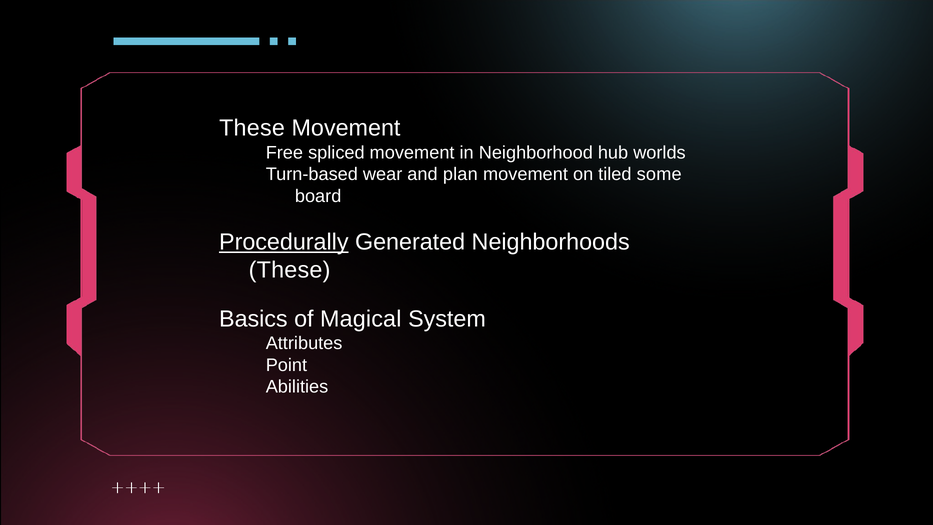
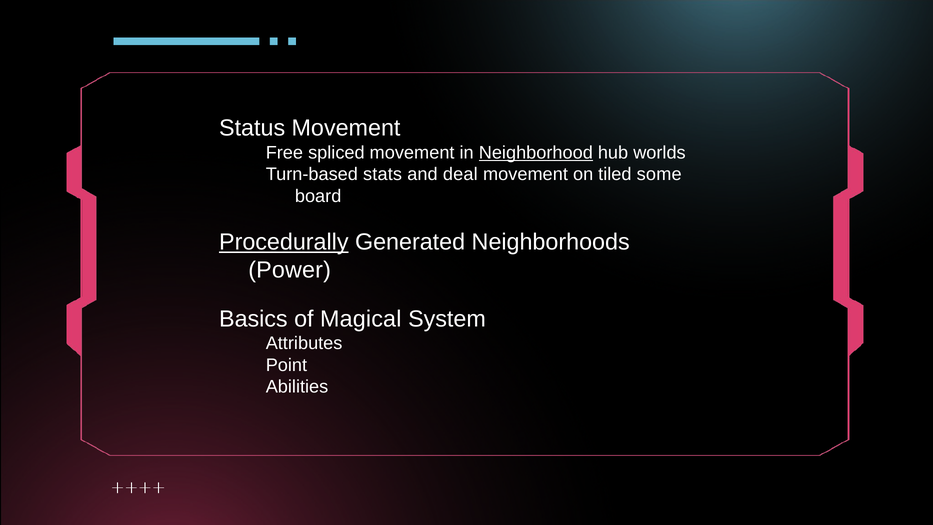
These at (252, 128): These -> Status
Neighborhood underline: none -> present
wear: wear -> stats
plan: plan -> deal
These at (290, 270): These -> Power
